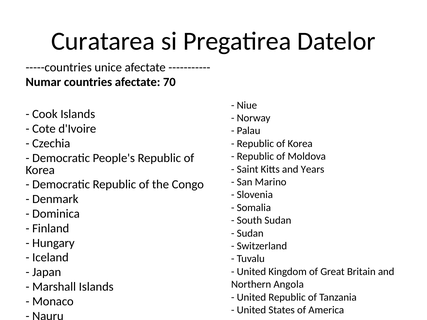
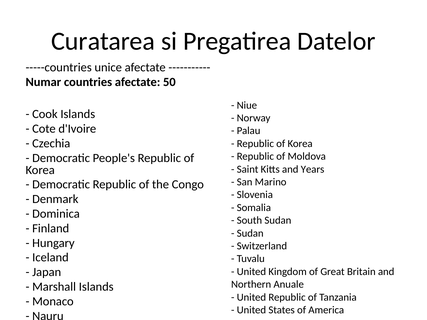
70: 70 -> 50
Angola: Angola -> Anuale
